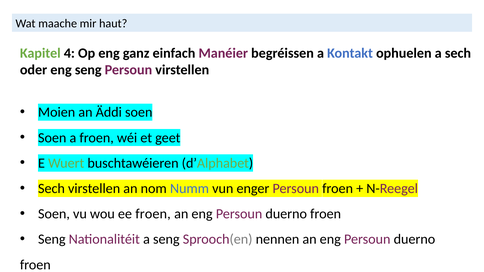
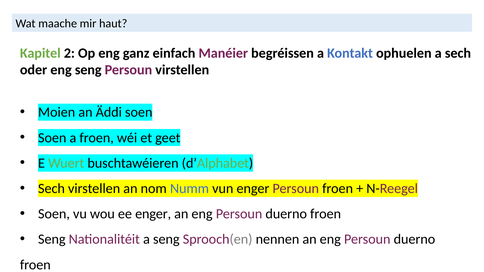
4: 4 -> 2
ee froen: froen -> enger
